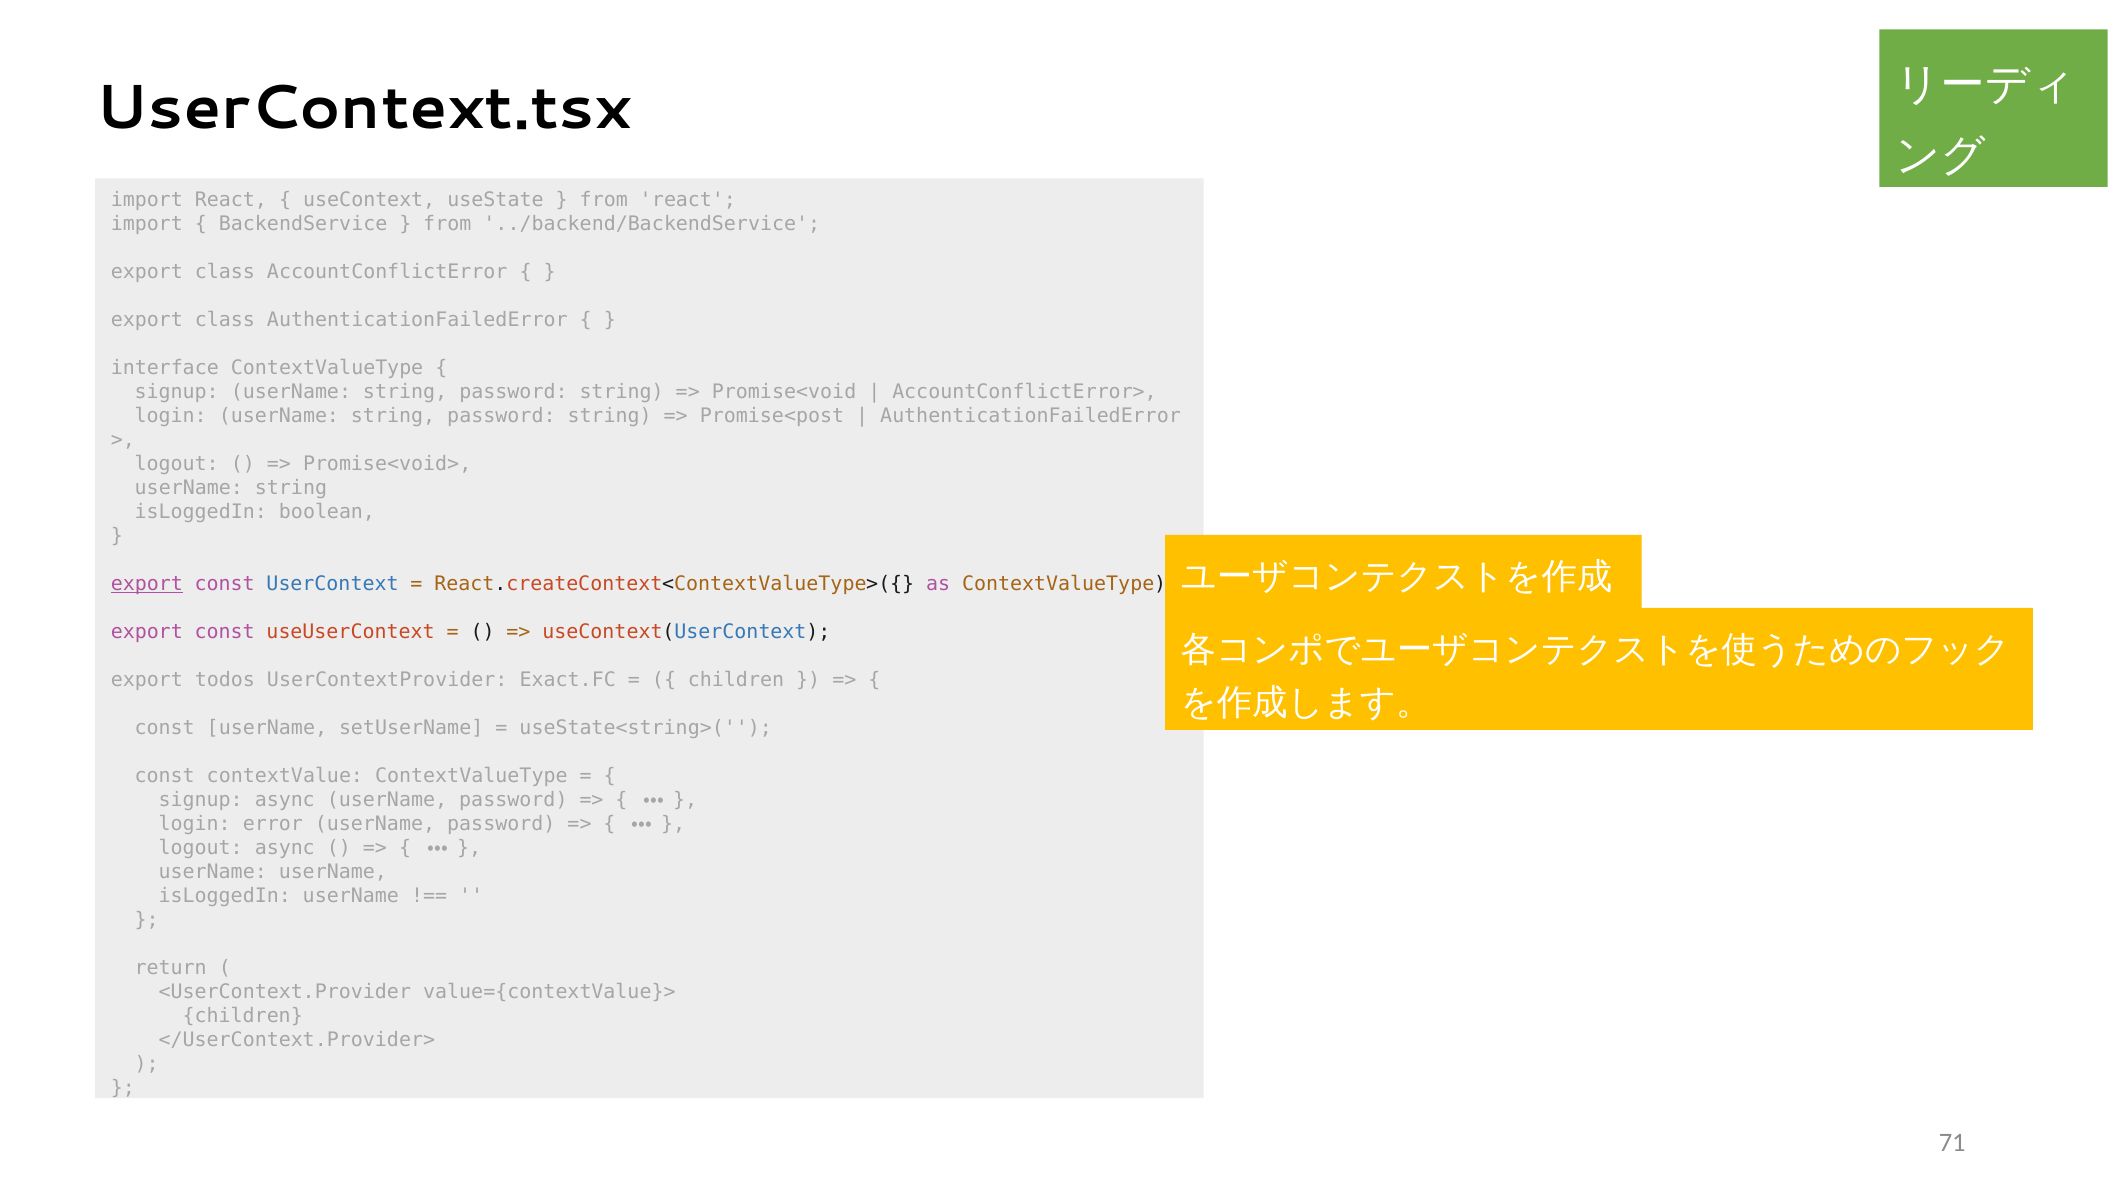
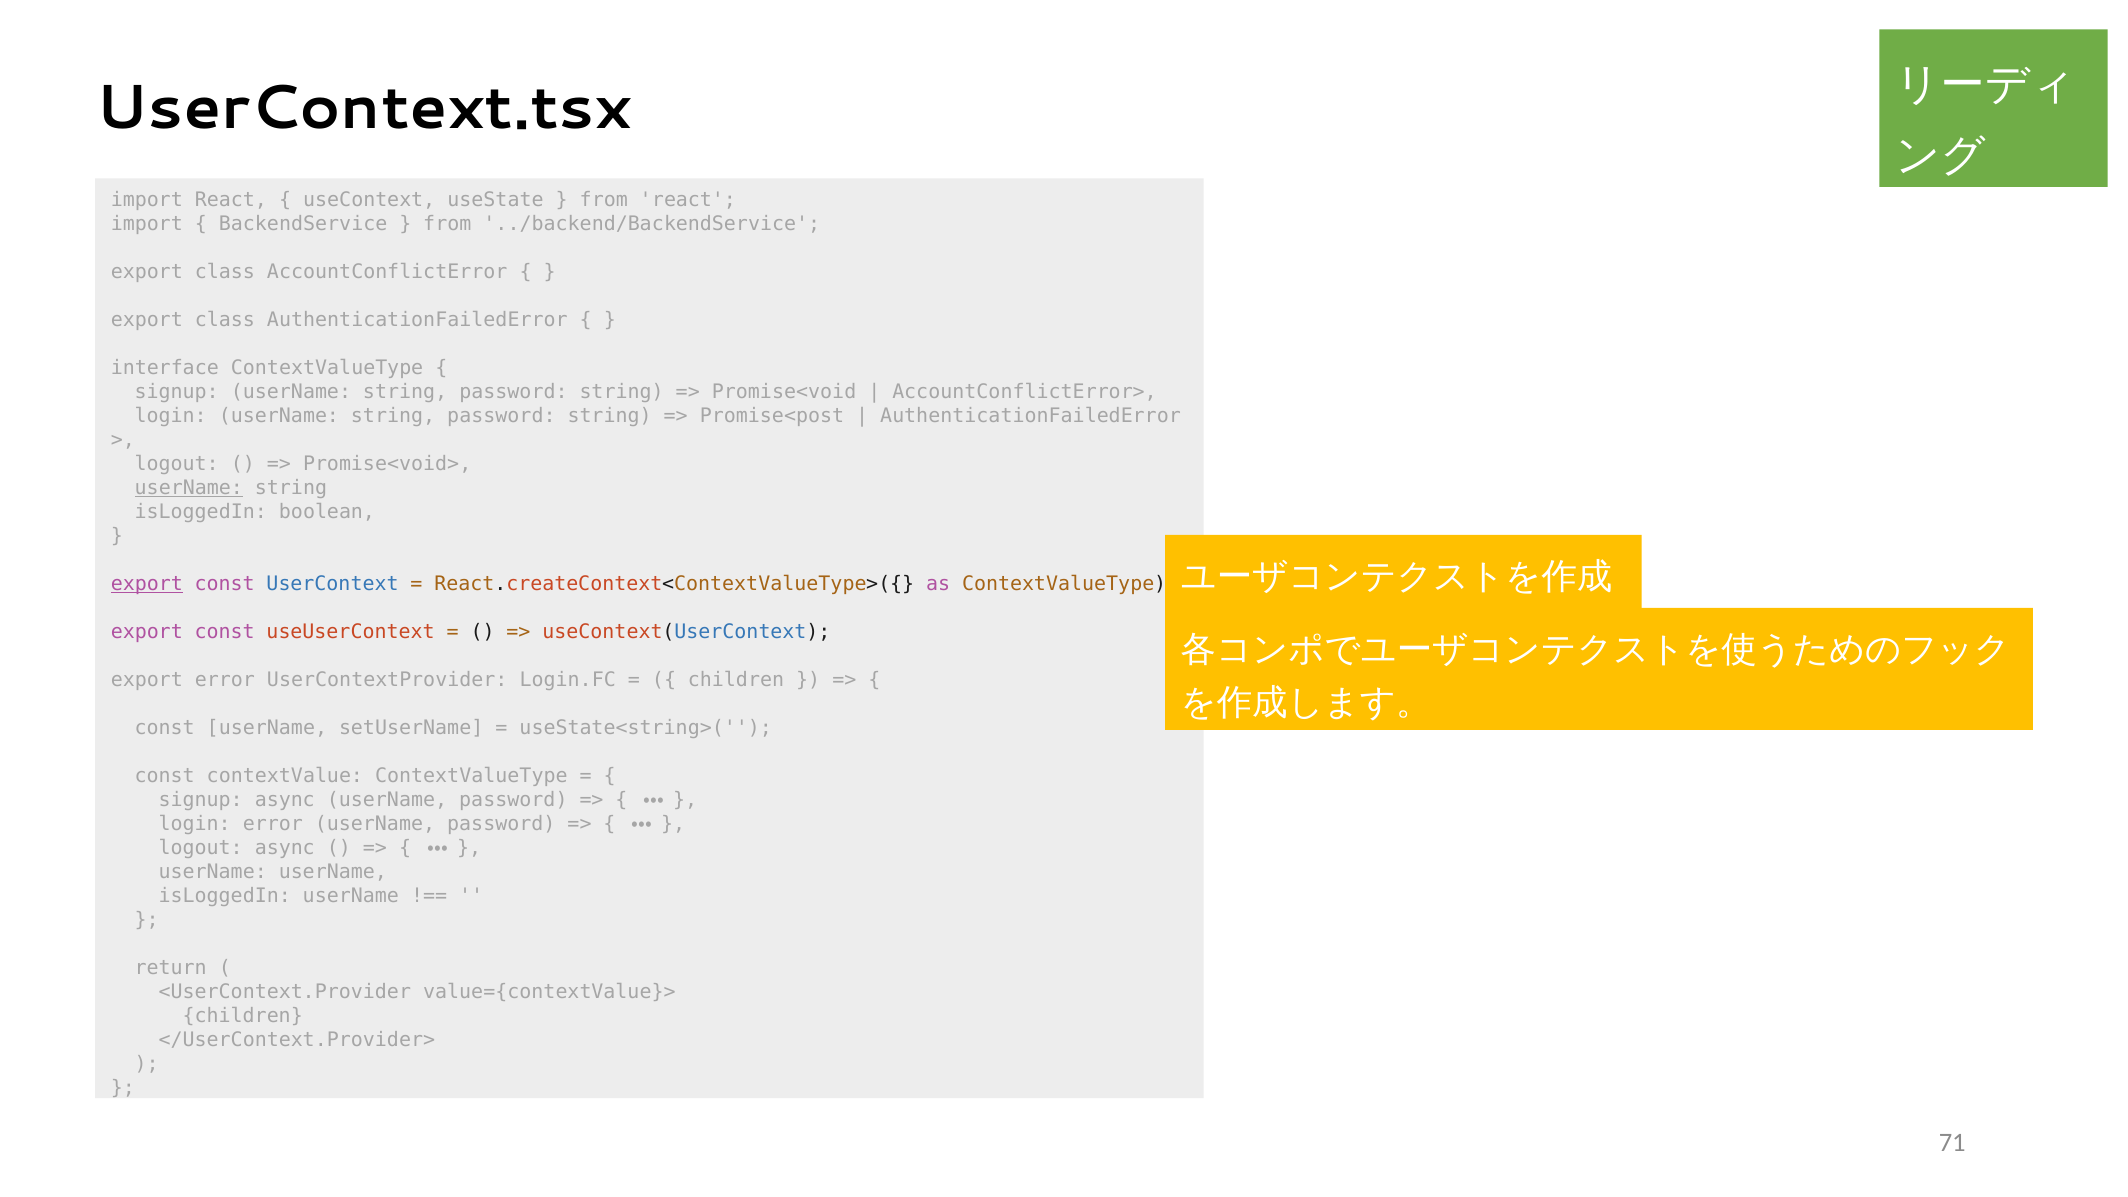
userName at (189, 488) underline: none -> present
export todos: todos -> error
Exact.FC: Exact.FC -> Login.FC
